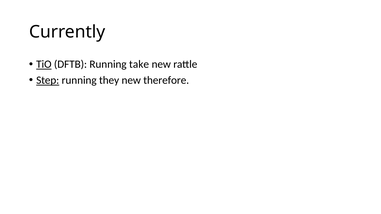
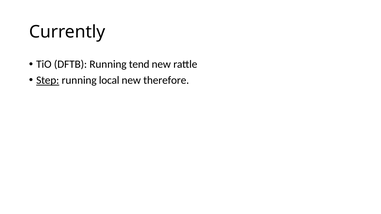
TiO underline: present -> none
take: take -> tend
they: they -> local
